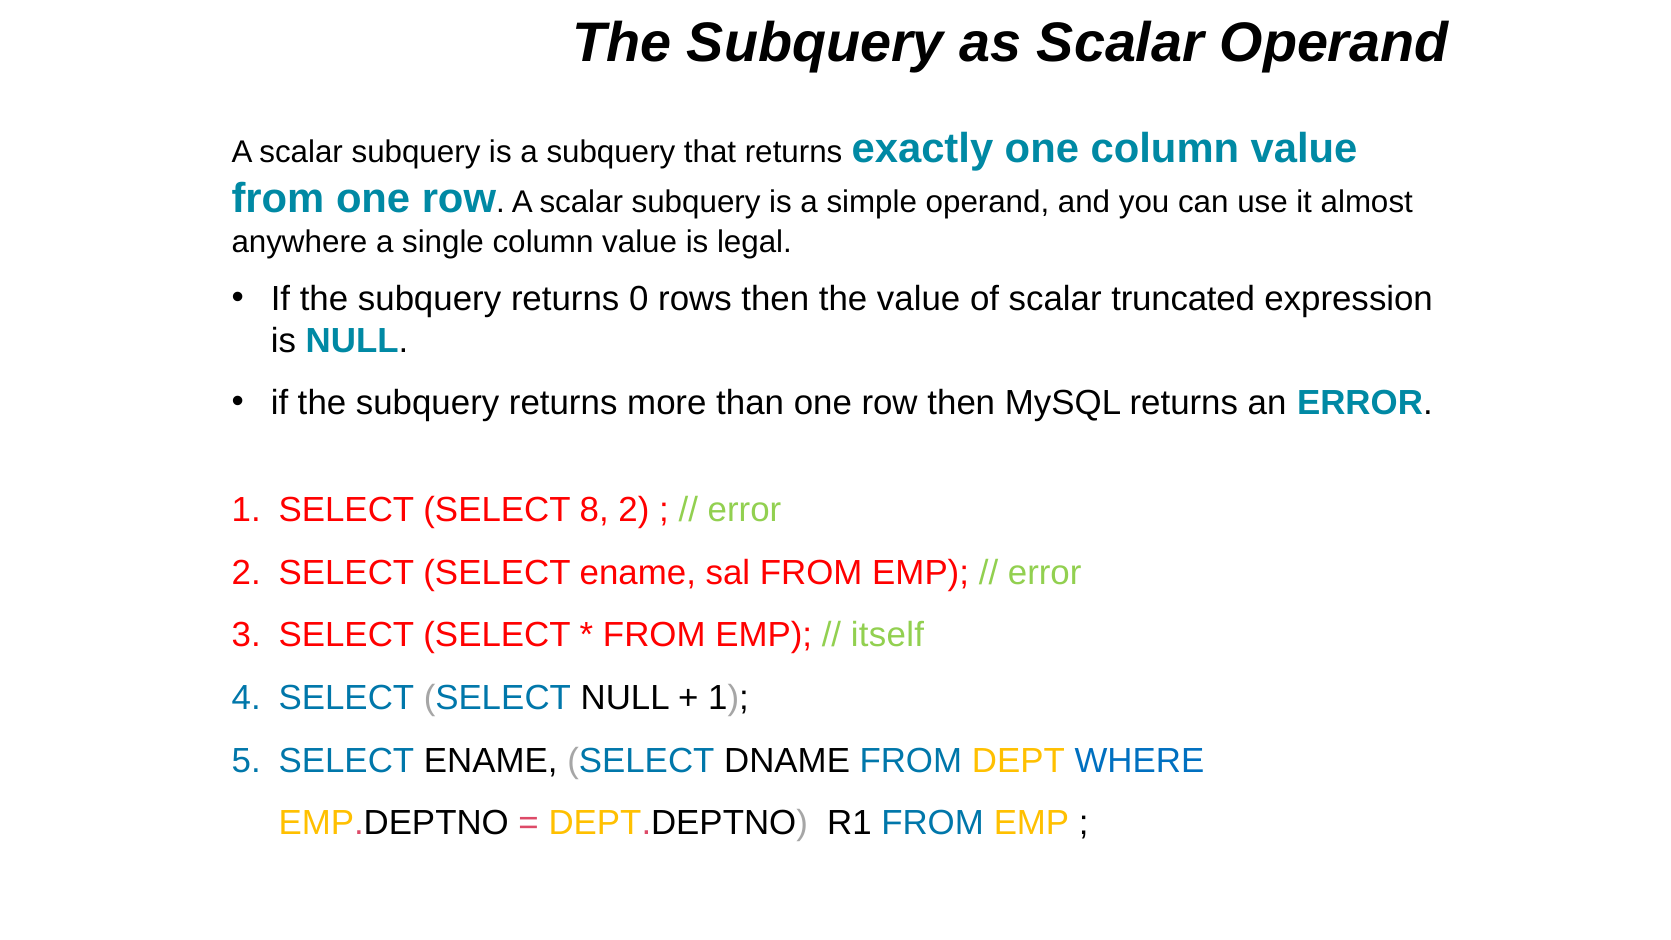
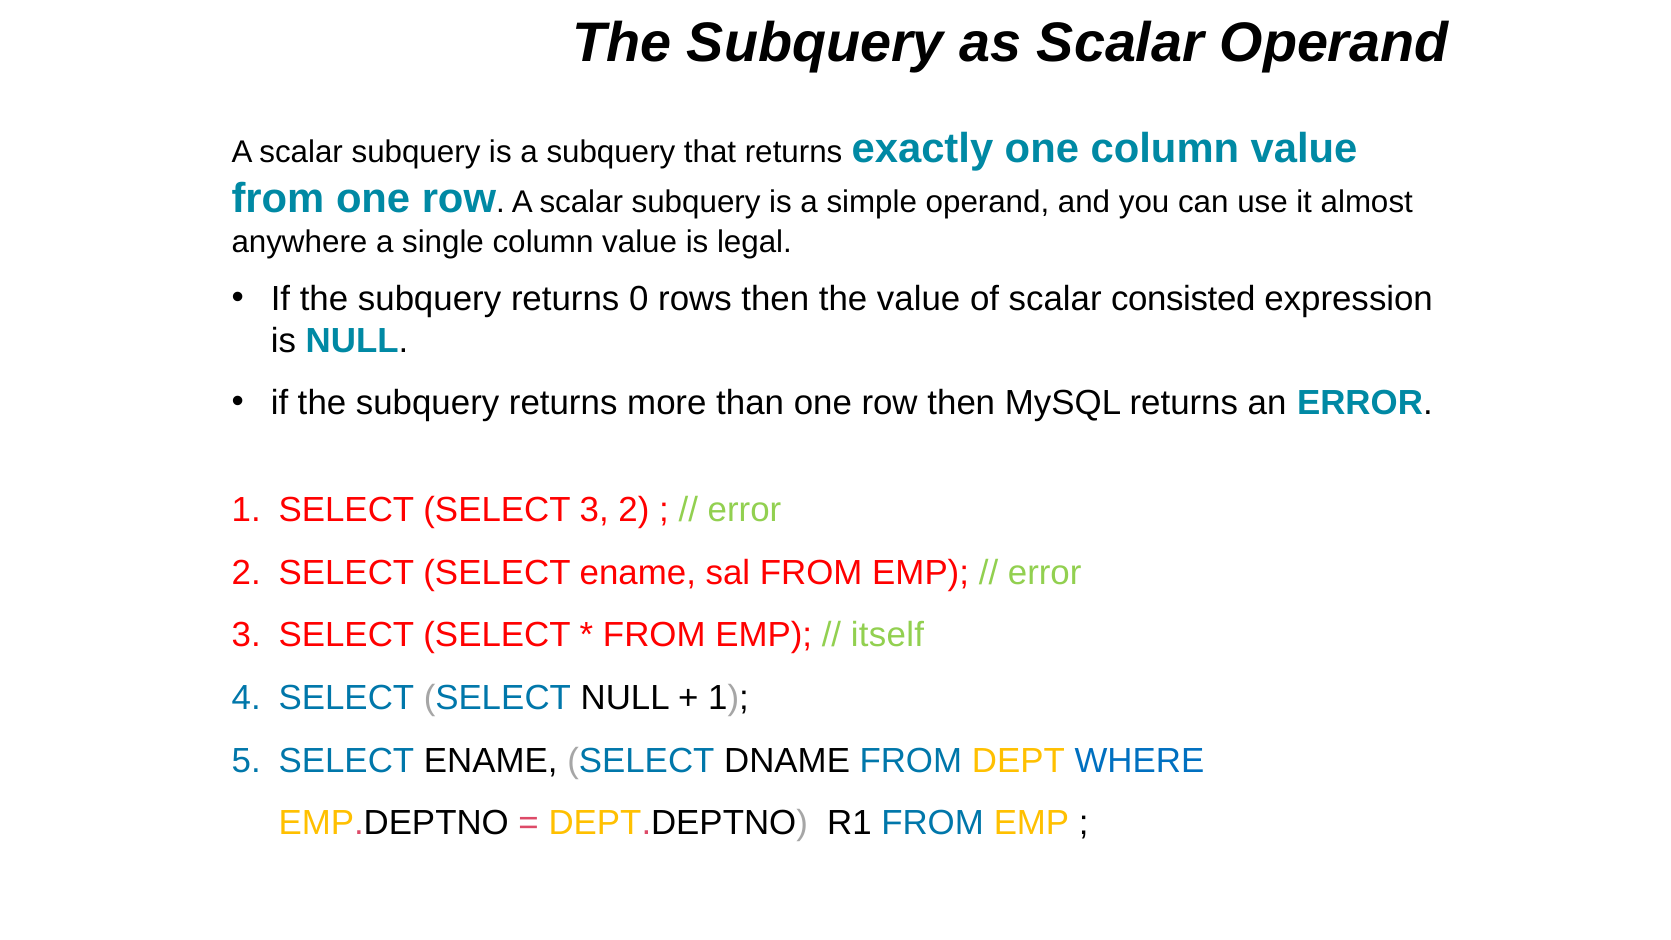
truncated: truncated -> consisted
SELECT 8: 8 -> 3
